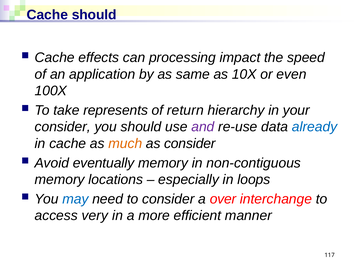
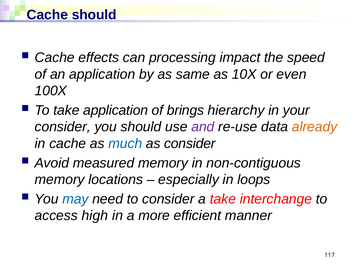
take represents: represents -> application
return: return -> brings
already colour: blue -> orange
much colour: orange -> blue
eventually: eventually -> measured
a over: over -> take
very: very -> high
